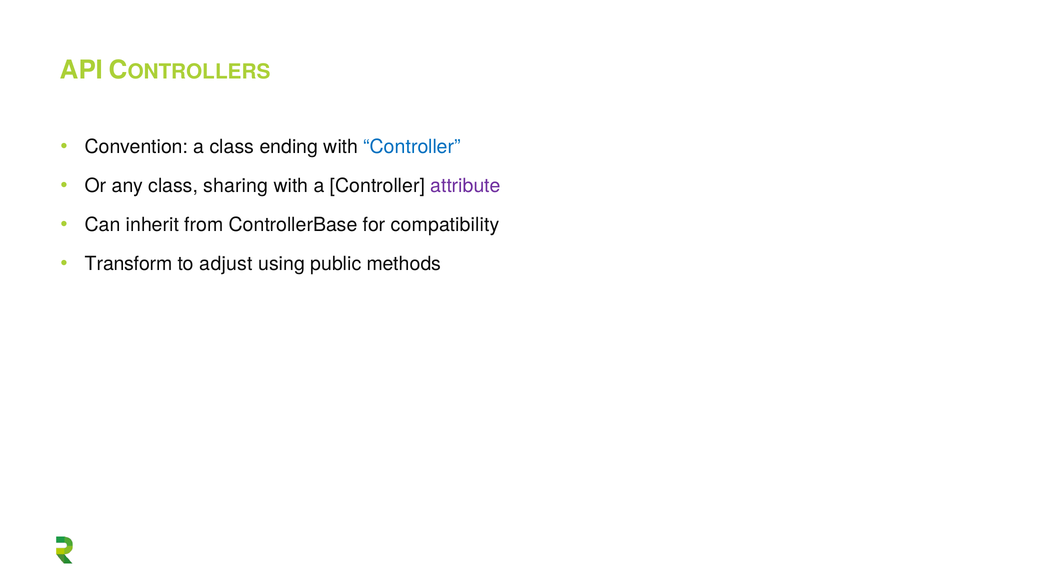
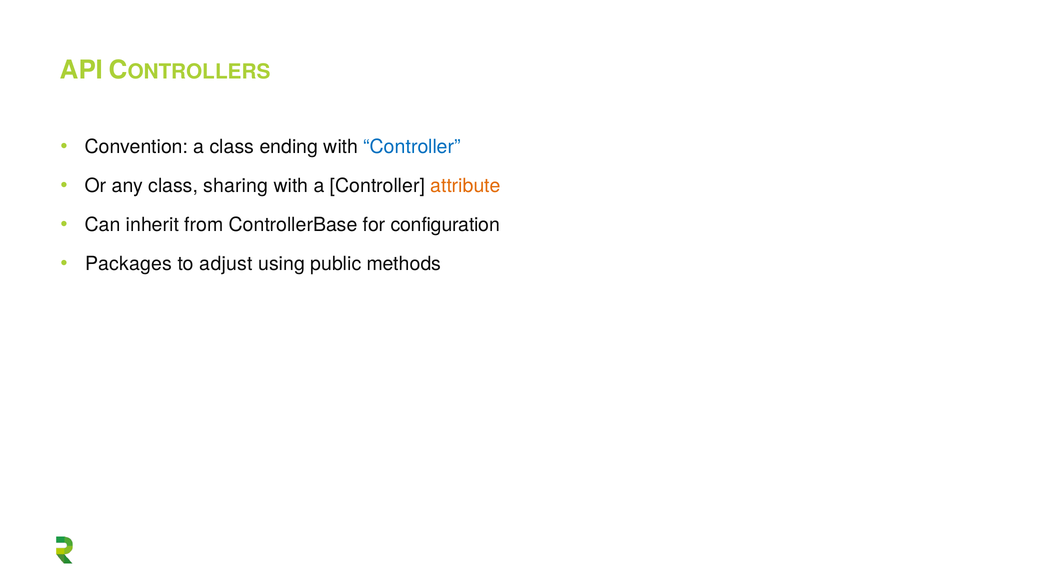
attribute colour: purple -> orange
compatibility: compatibility -> configuration
Transform: Transform -> Packages
